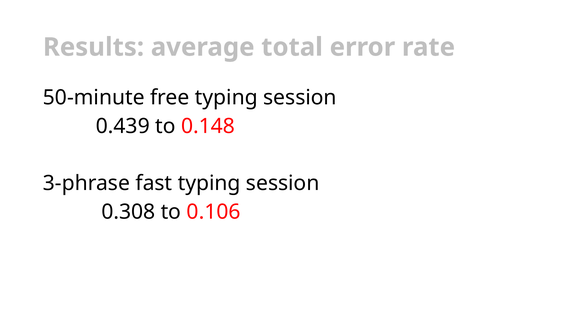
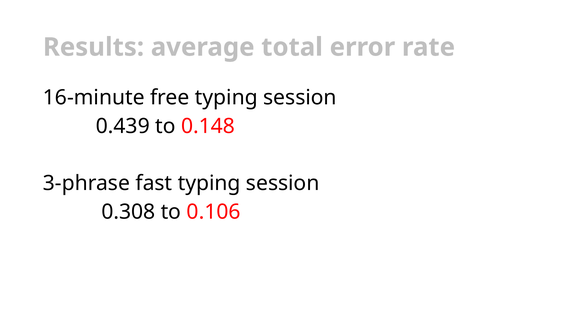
50-minute: 50-minute -> 16-minute
